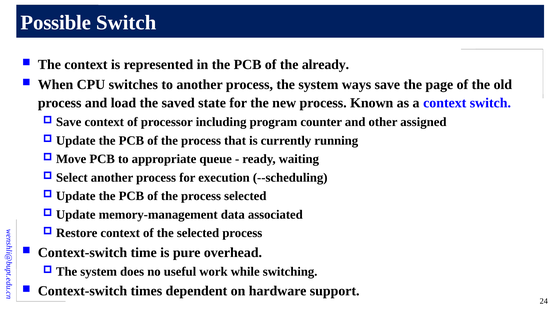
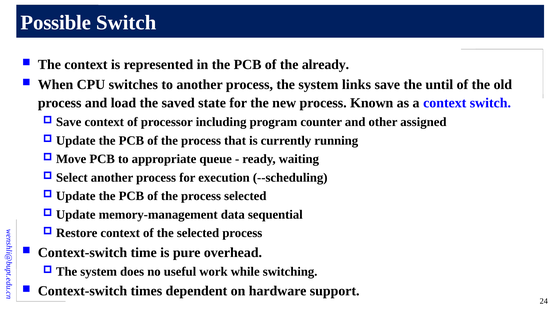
ways: ways -> links
page: page -> until
associated: associated -> sequential
